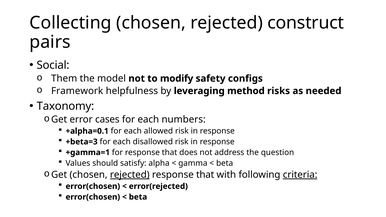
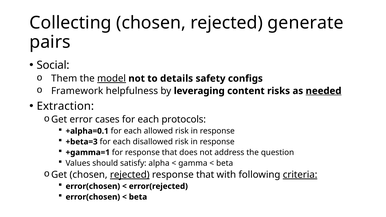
construct: construct -> generate
model underline: none -> present
modify: modify -> details
method: method -> content
needed underline: none -> present
Taxonomy: Taxonomy -> Extraction
numbers: numbers -> protocols
